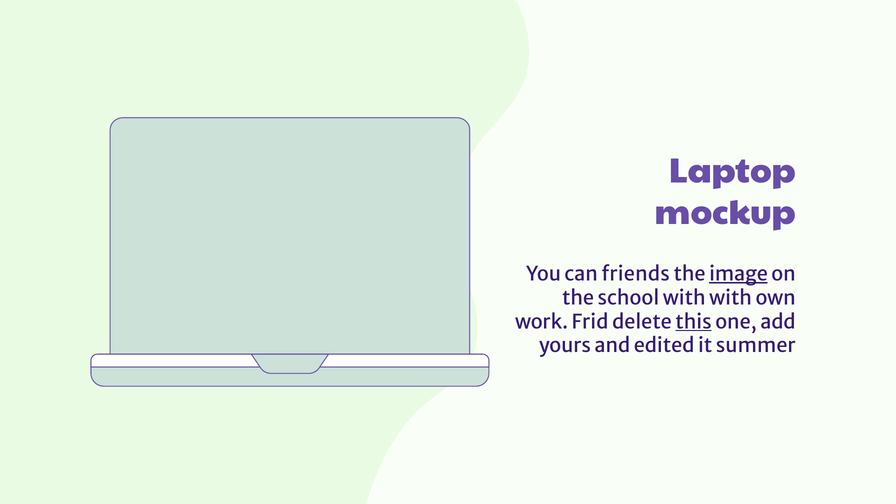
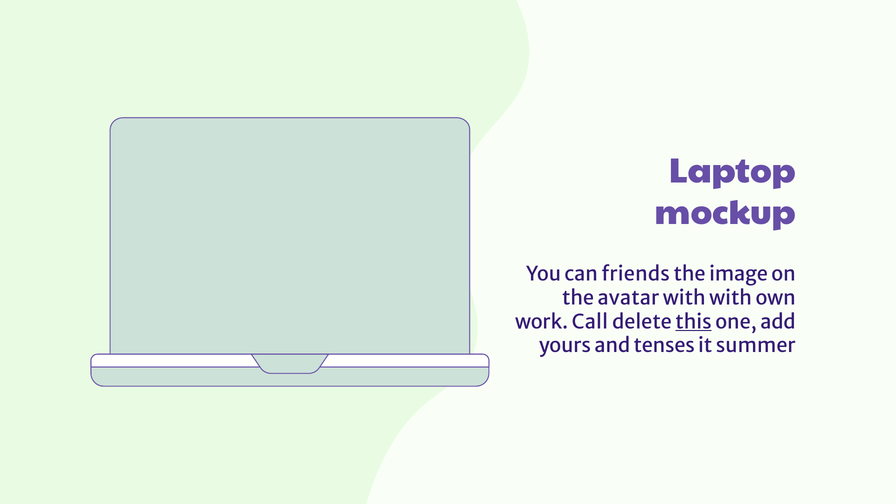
image underline: present -> none
school: school -> avatar
Frid: Frid -> Call
edited: edited -> tenses
